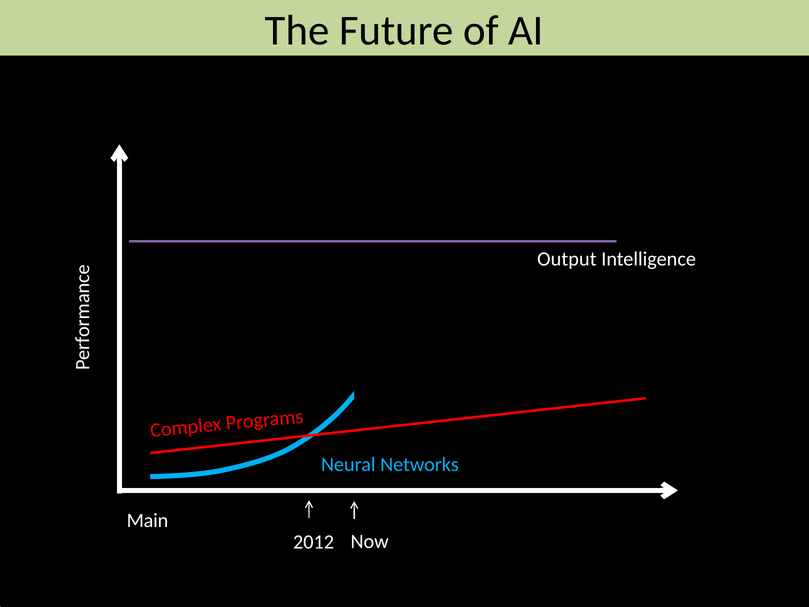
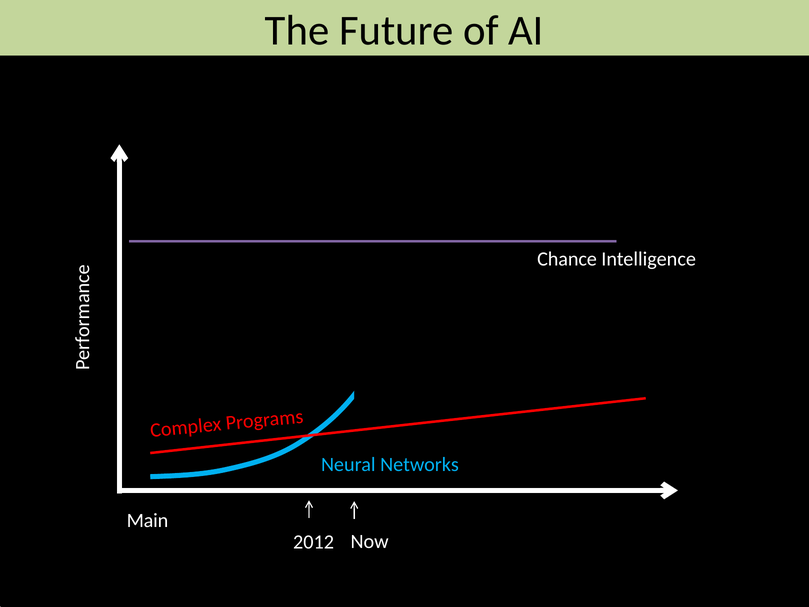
Output: Output -> Chance
